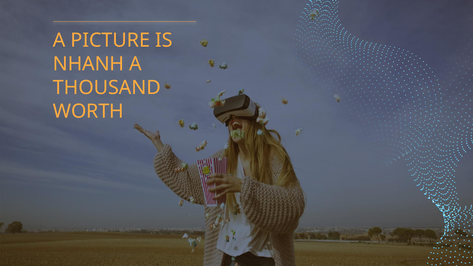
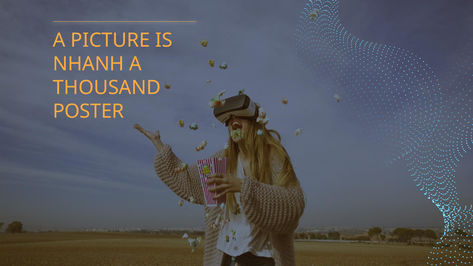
WORTH: WORTH -> POSTER
